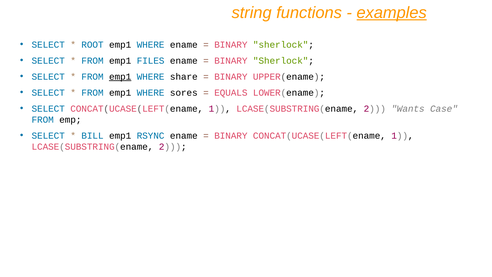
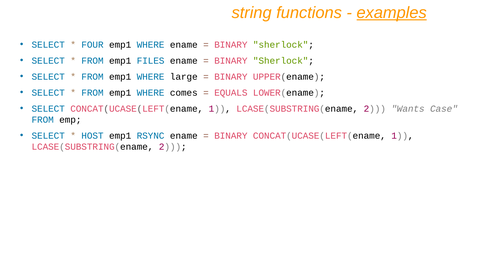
ROOT: ROOT -> FOUR
emp1 at (120, 77) underline: present -> none
share: share -> large
sores: sores -> comes
BILL: BILL -> HOST
